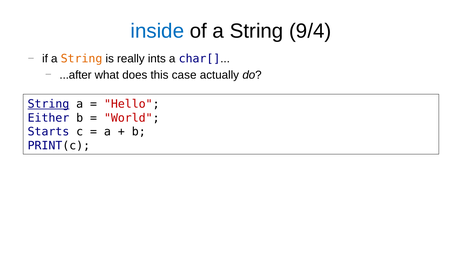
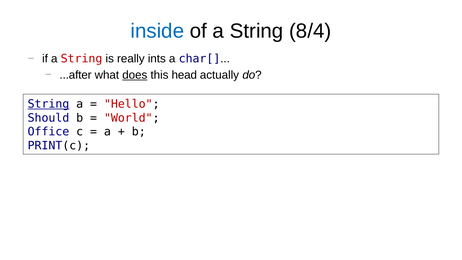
9/4: 9/4 -> 8/4
String at (82, 59) colour: orange -> red
does underline: none -> present
case: case -> head
Either: Either -> Should
Starts: Starts -> Office
